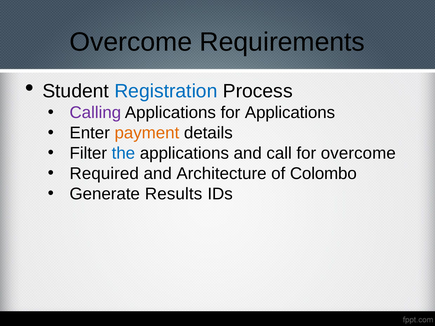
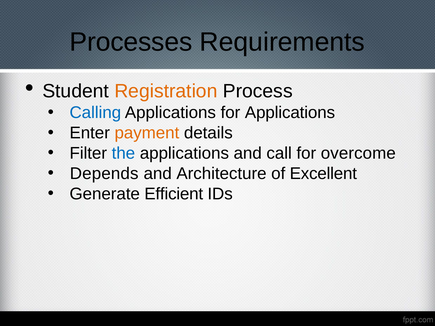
Overcome at (131, 42): Overcome -> Processes
Registration colour: blue -> orange
Calling colour: purple -> blue
Required: Required -> Depends
Colombo: Colombo -> Excellent
Results: Results -> Efficient
